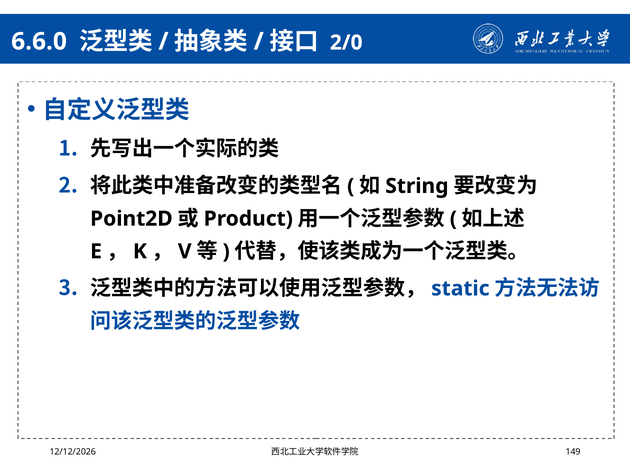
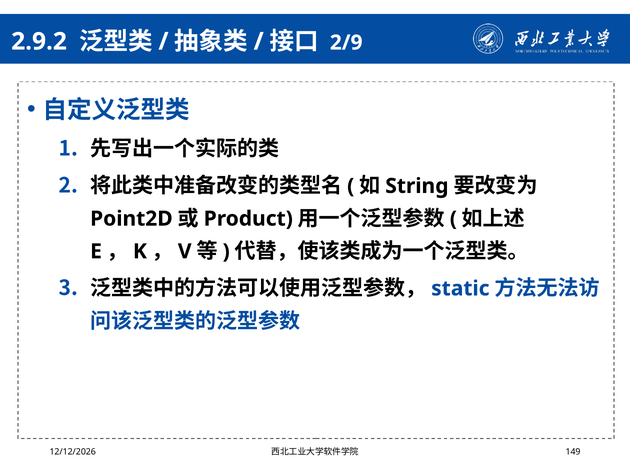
6.6.0: 6.6.0 -> 2.9.2
2/0: 2/0 -> 2/9
